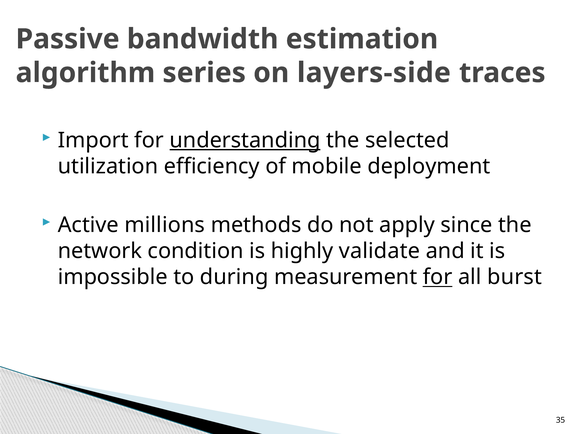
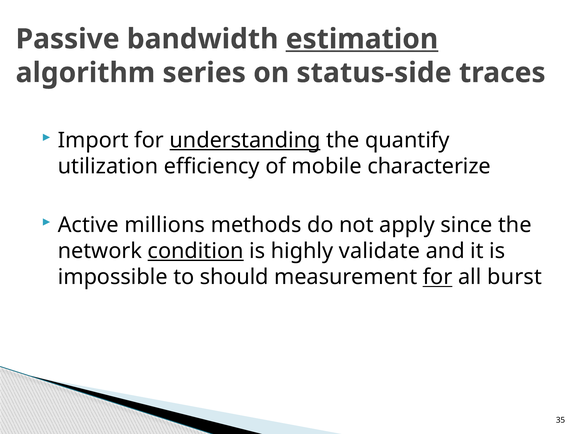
estimation underline: none -> present
layers-side: layers-side -> status-side
selected: selected -> quantify
deployment: deployment -> characterize
condition underline: none -> present
during: during -> should
